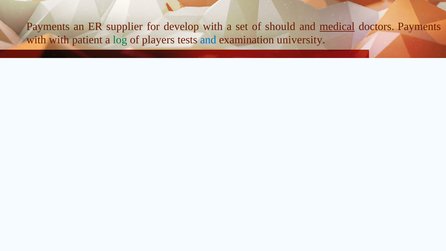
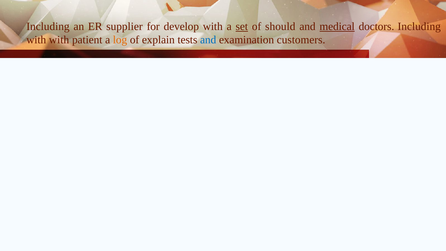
Payments at (48, 26): Payments -> Including
set underline: none -> present
doctors Payments: Payments -> Including
log colour: green -> orange
players: players -> explain
university: university -> customers
